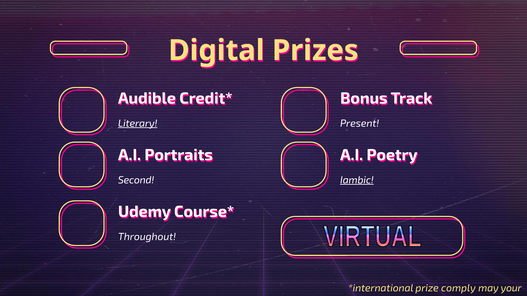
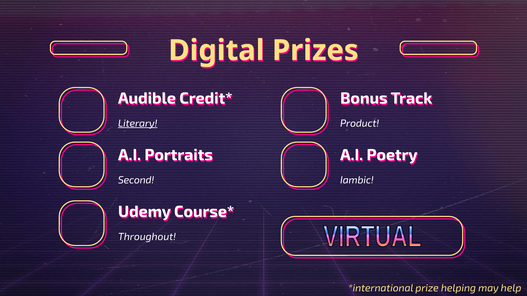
Present: Present -> Product
Iambic underline: present -> none
comply: comply -> helping
your: your -> help
